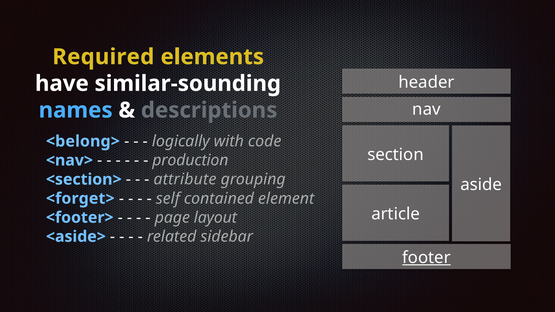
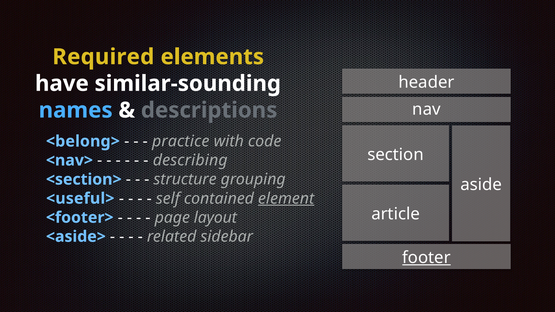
logically: logically -> practice
production: production -> describing
attribute: attribute -> structure
<forget>: <forget> -> <useful>
element underline: none -> present
